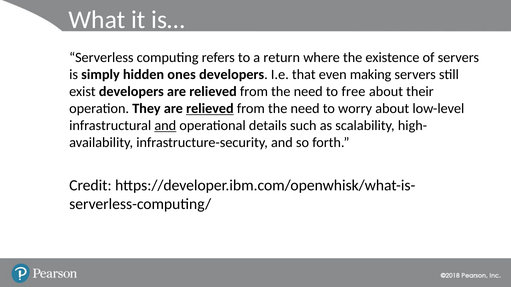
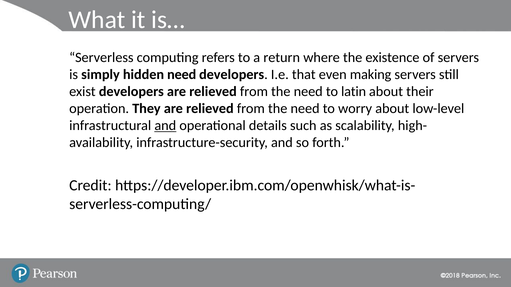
hidden ones: ones -> need
free: free -> latin
relieved at (210, 109) underline: present -> none
